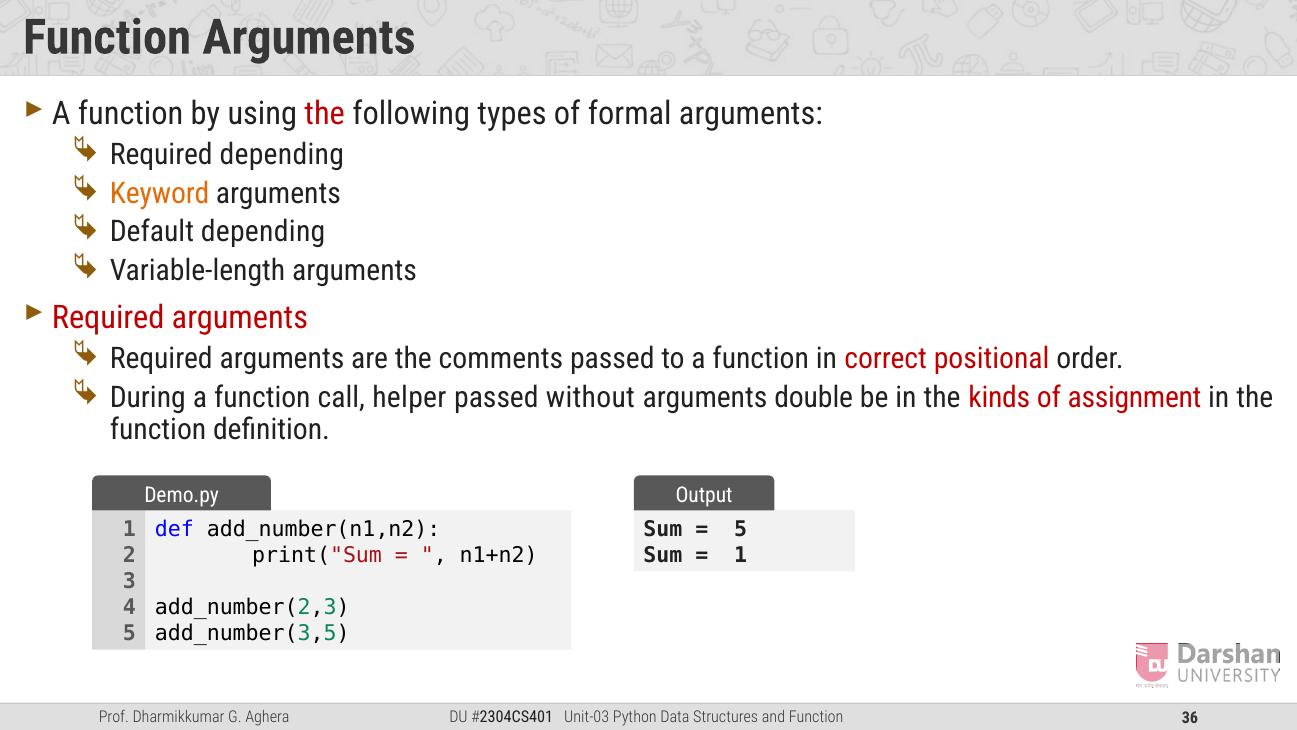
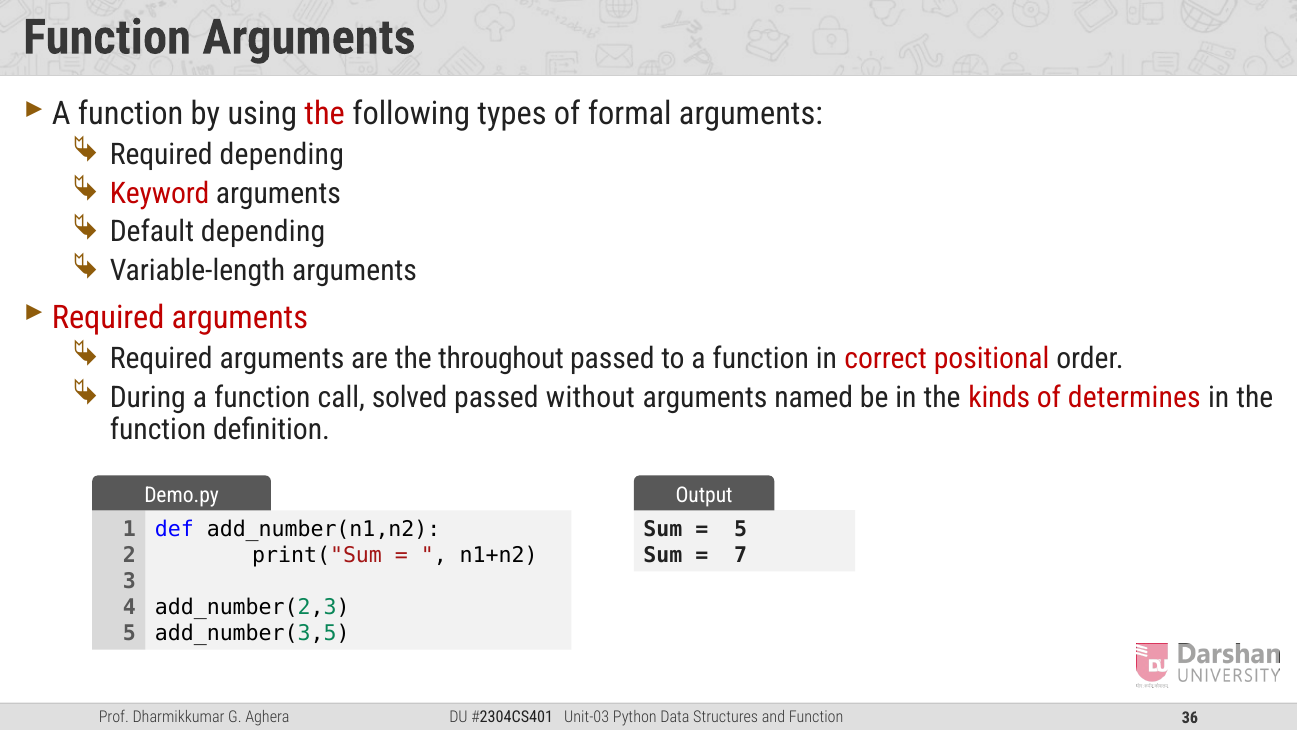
Keyword colour: orange -> red
comments: comments -> throughout
helper: helper -> solved
double: double -> named
assignment: assignment -> determines
1 at (741, 555): 1 -> 7
